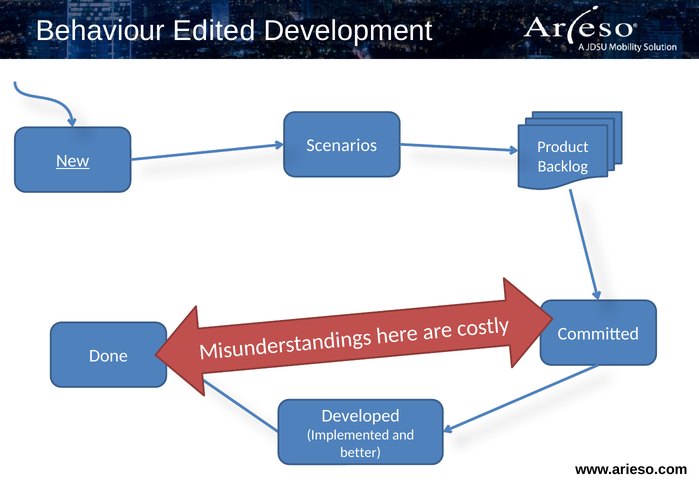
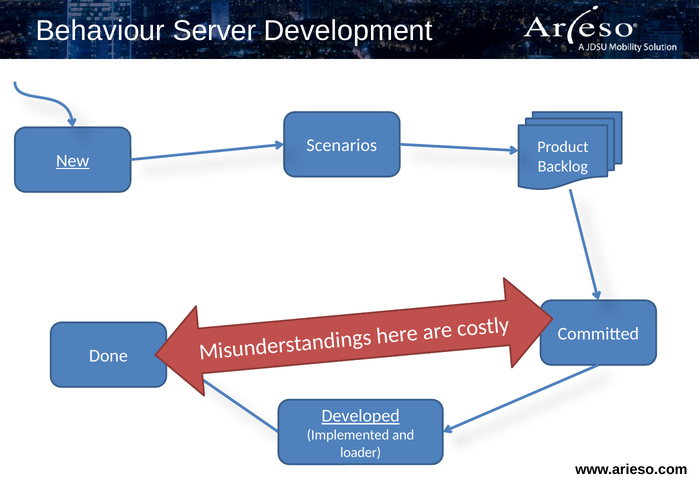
Edited: Edited -> Server
Developed underline: none -> present
better: better -> loader
